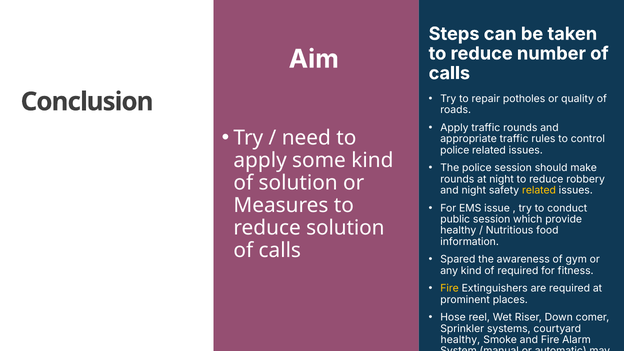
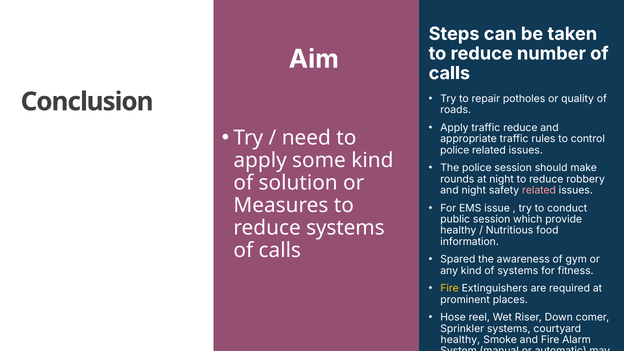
traffic rounds: rounds -> reduce
related at (539, 190) colour: yellow -> pink
reduce solution: solution -> systems
of required: required -> systems
